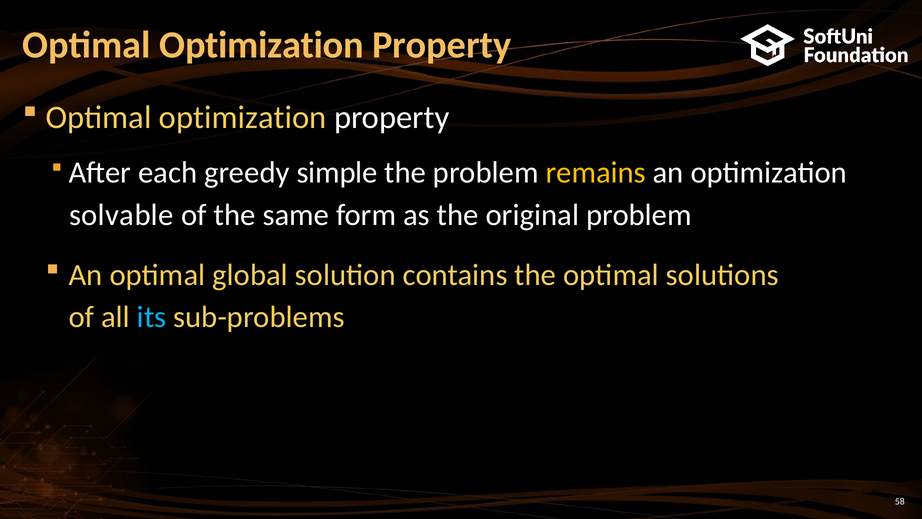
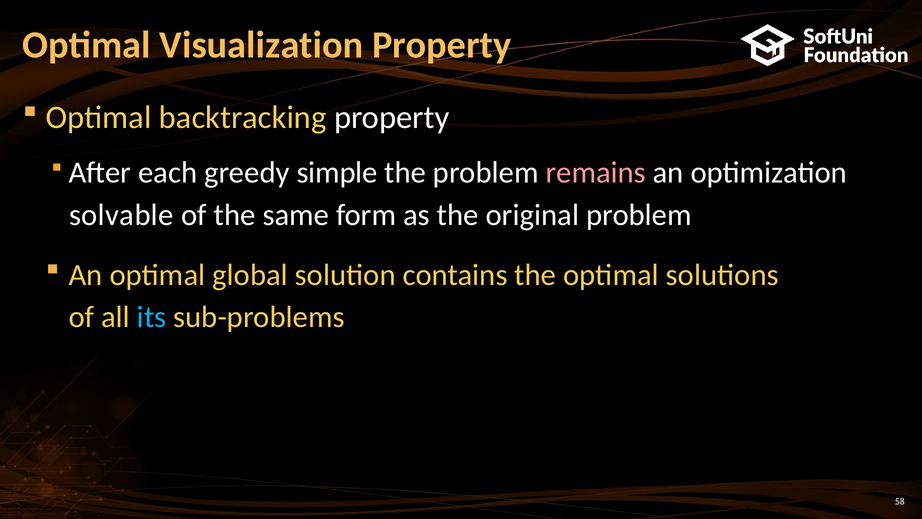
Optimization at (262, 45): Optimization -> Visualization
optimization at (243, 118): optimization -> backtracking
remains colour: yellow -> pink
